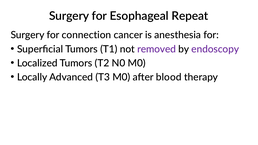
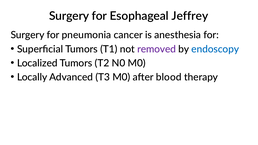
Repeat: Repeat -> Jeffrey
connection: connection -> pneumonia
endoscopy colour: purple -> blue
